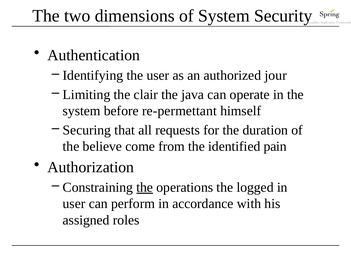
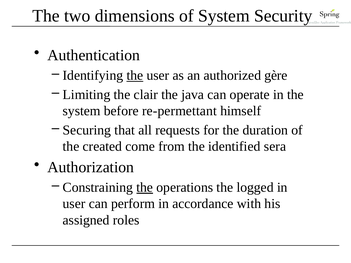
the at (135, 76) underline: none -> present
jour: jour -> gère
believe: believe -> created
pain: pain -> sera
